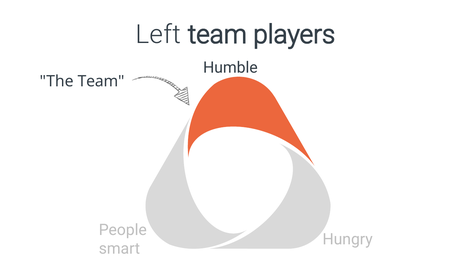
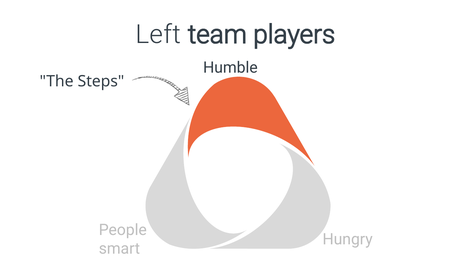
The Team: Team -> Steps
